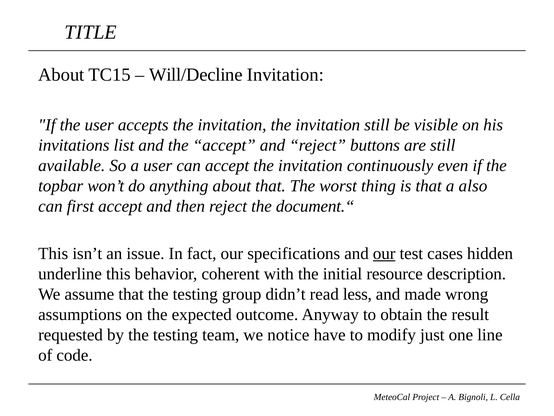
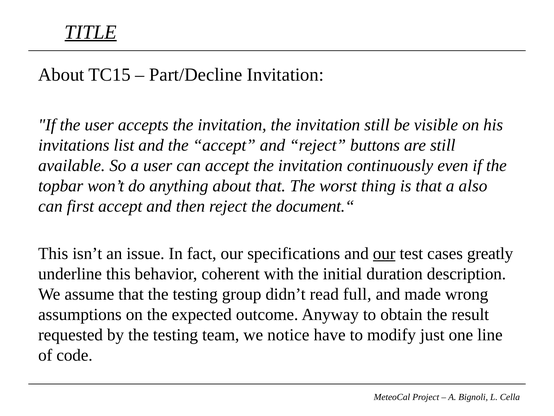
TITLE underline: none -> present
Will/Decline: Will/Decline -> Part/Decline
hidden: hidden -> greatly
resource: resource -> duration
less: less -> full
